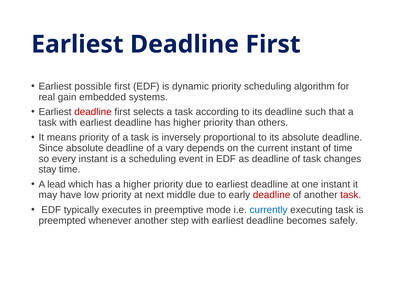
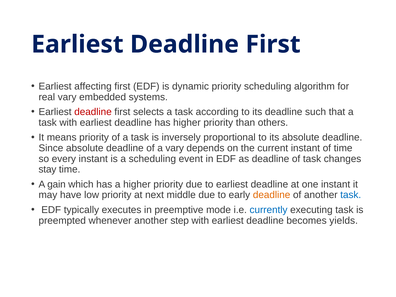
possible: possible -> affecting
real gain: gain -> vary
lead: lead -> gain
deadline at (272, 195) colour: red -> orange
task at (351, 195) colour: red -> blue
safely: safely -> yields
